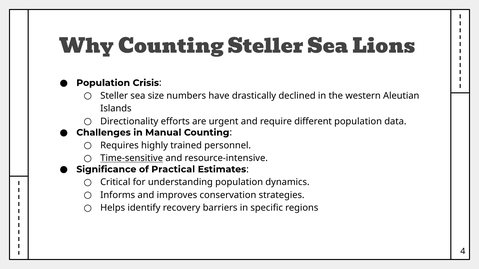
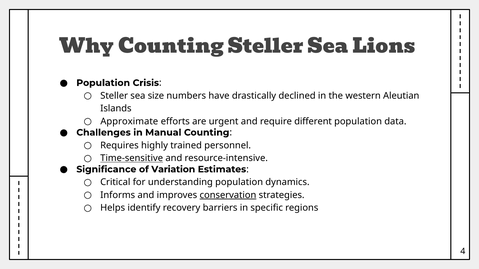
Directionality: Directionality -> Approximate
Practical: Practical -> Variation
conservation underline: none -> present
